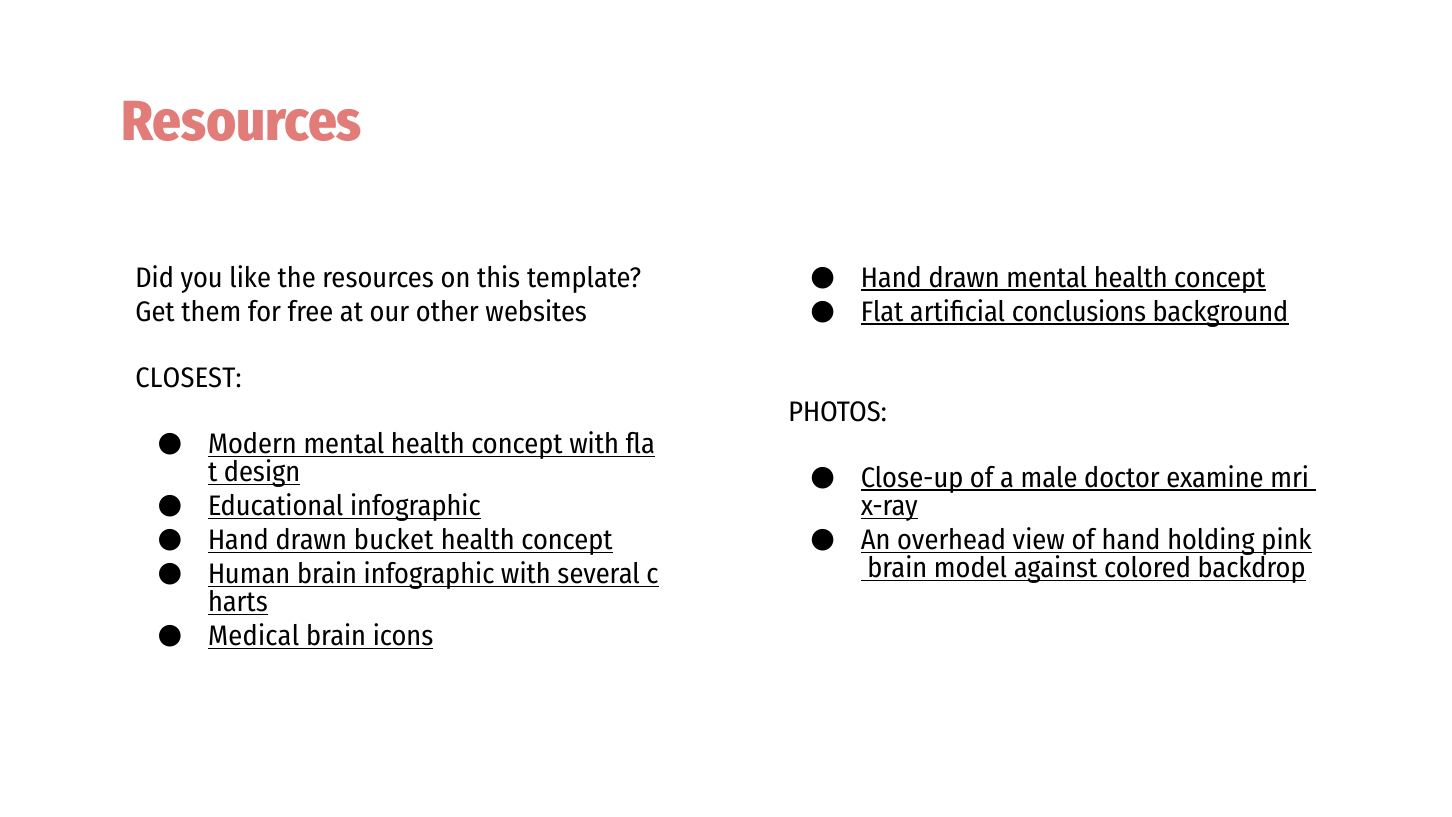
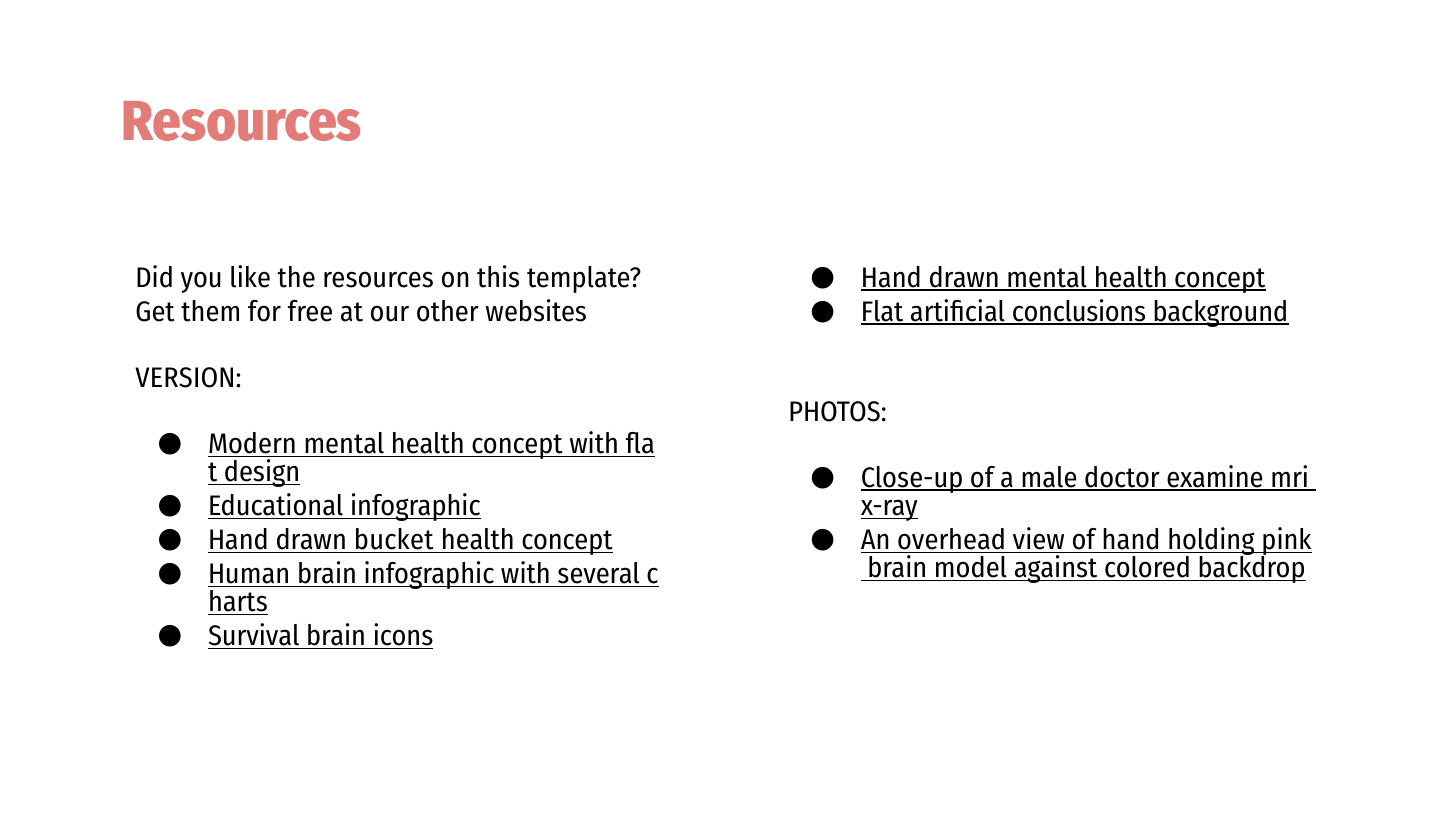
CLOSEST: CLOSEST -> VERSION
Medical: Medical -> Survival
